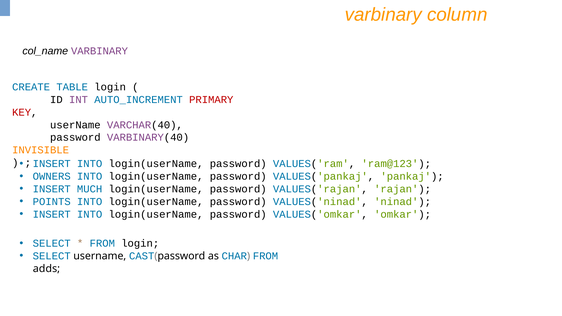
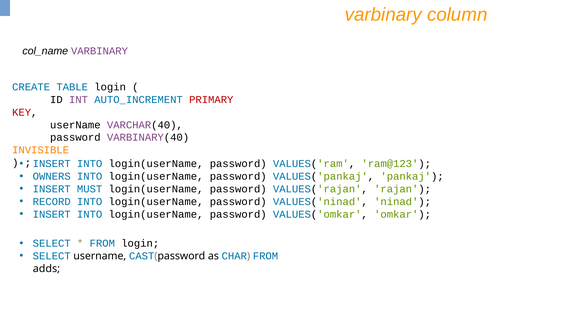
MUCH: MUCH -> MUST
POINTS: POINTS -> RECORD
